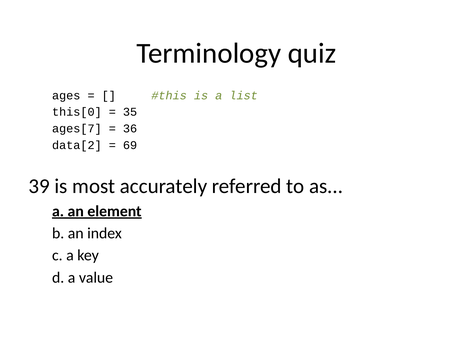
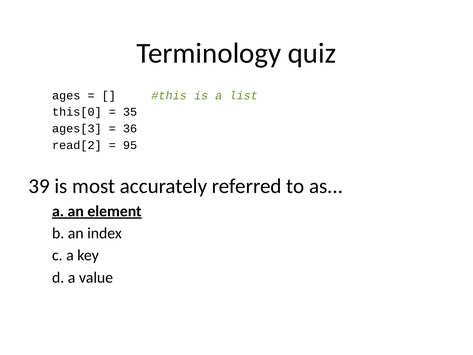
ages[7: ages[7 -> ages[3
data[2: data[2 -> read[2
69: 69 -> 95
